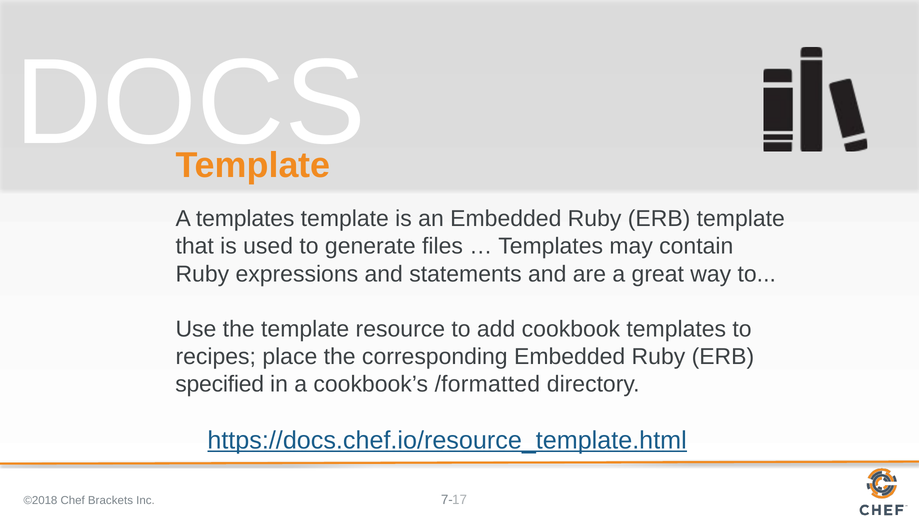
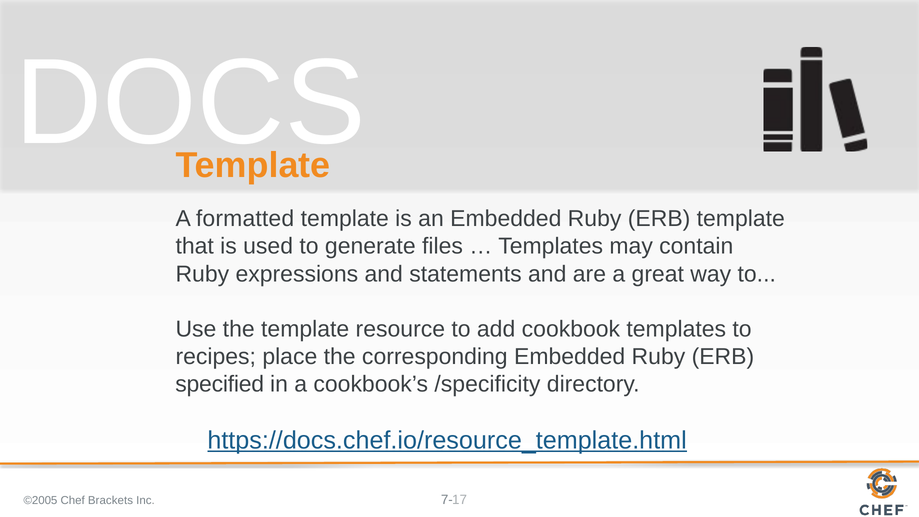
A templates: templates -> formatted
/formatted: /formatted -> /specificity
©2018: ©2018 -> ©2005
